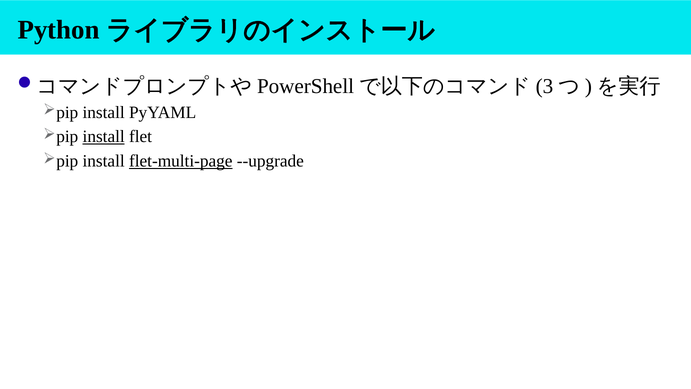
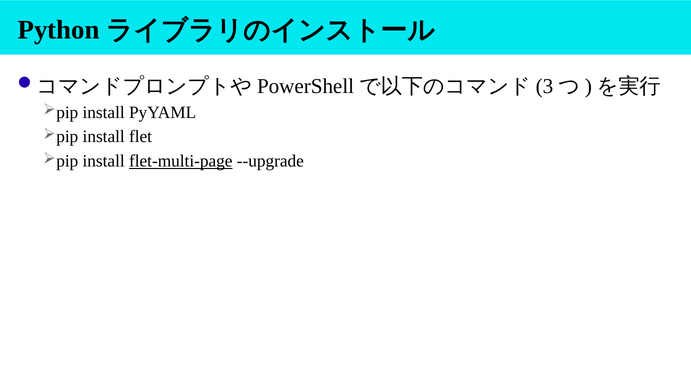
install at (104, 137) underline: present -> none
